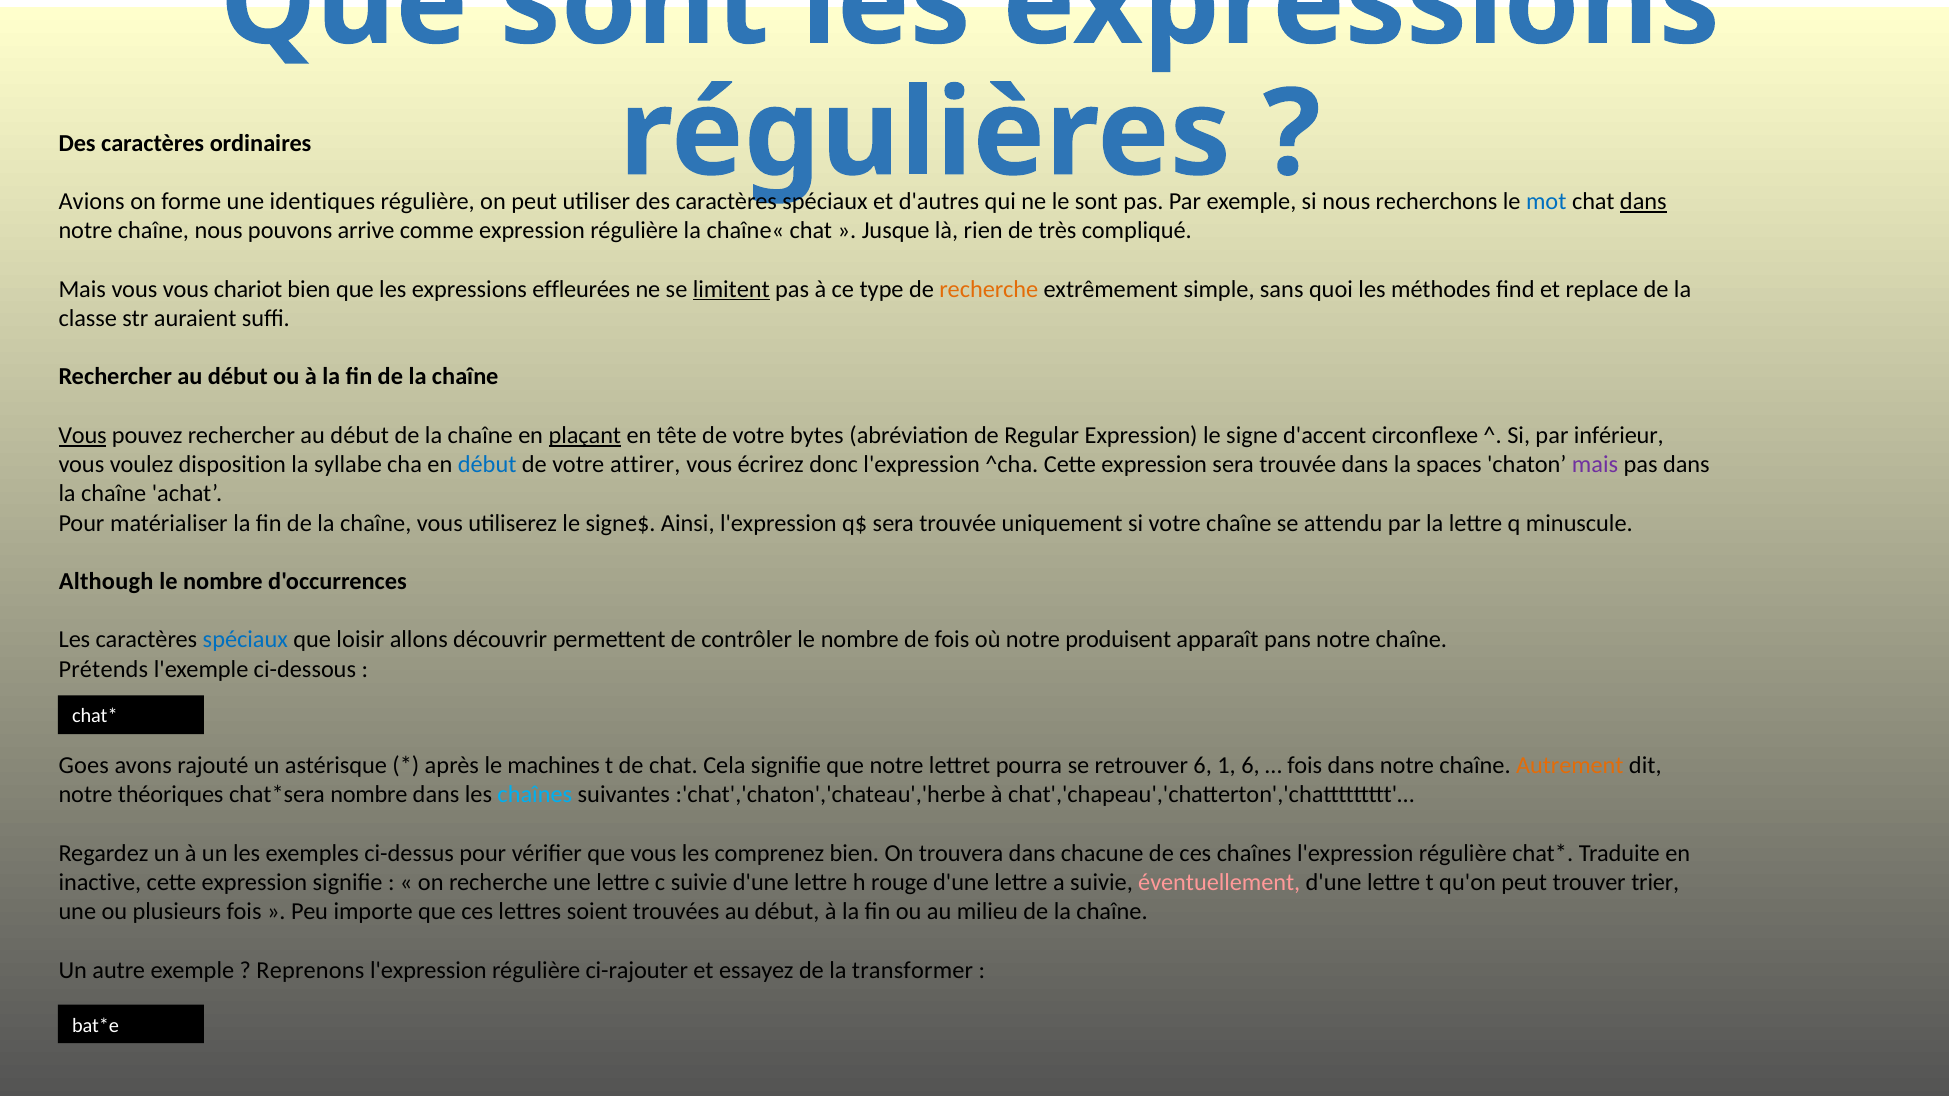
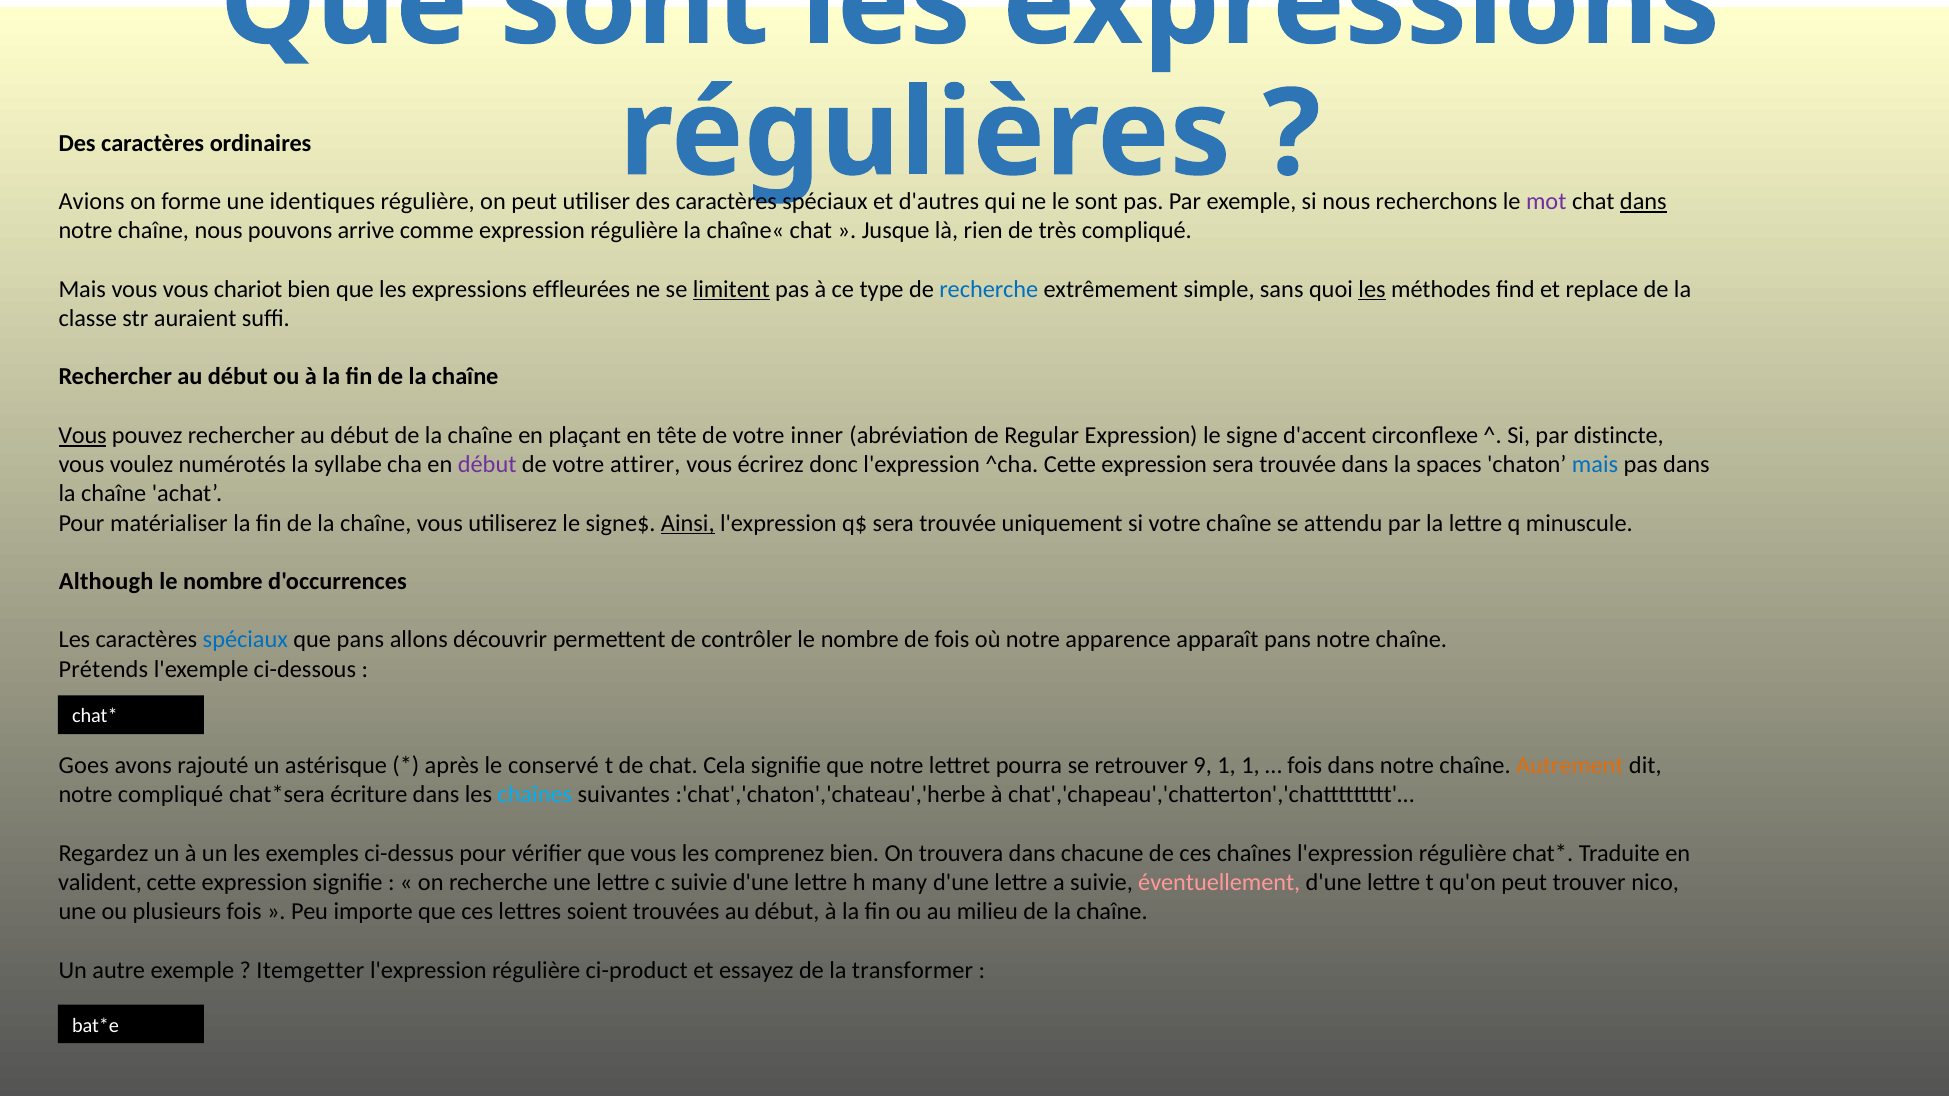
mot colour: blue -> purple
recherche at (989, 289) colour: orange -> blue
les at (1372, 289) underline: none -> present
plaçant underline: present -> none
bytes: bytes -> inner
inférieur: inférieur -> distincte
disposition: disposition -> numérotés
début at (487, 465) colour: blue -> purple
mais at (1595, 465) colour: purple -> blue
Ainsi underline: none -> present
que loisir: loisir -> pans
produisent: produisent -> apparence
machines: machines -> conservé
retrouver 6: 6 -> 9
1 6: 6 -> 1
notre théoriques: théoriques -> compliqué
nombre at (369, 795): nombre -> écriture
inactive: inactive -> valident
rouge: rouge -> many
trier: trier -> nico
Reprenons: Reprenons -> Itemgetter
ci-rajouter: ci-rajouter -> ci-product
